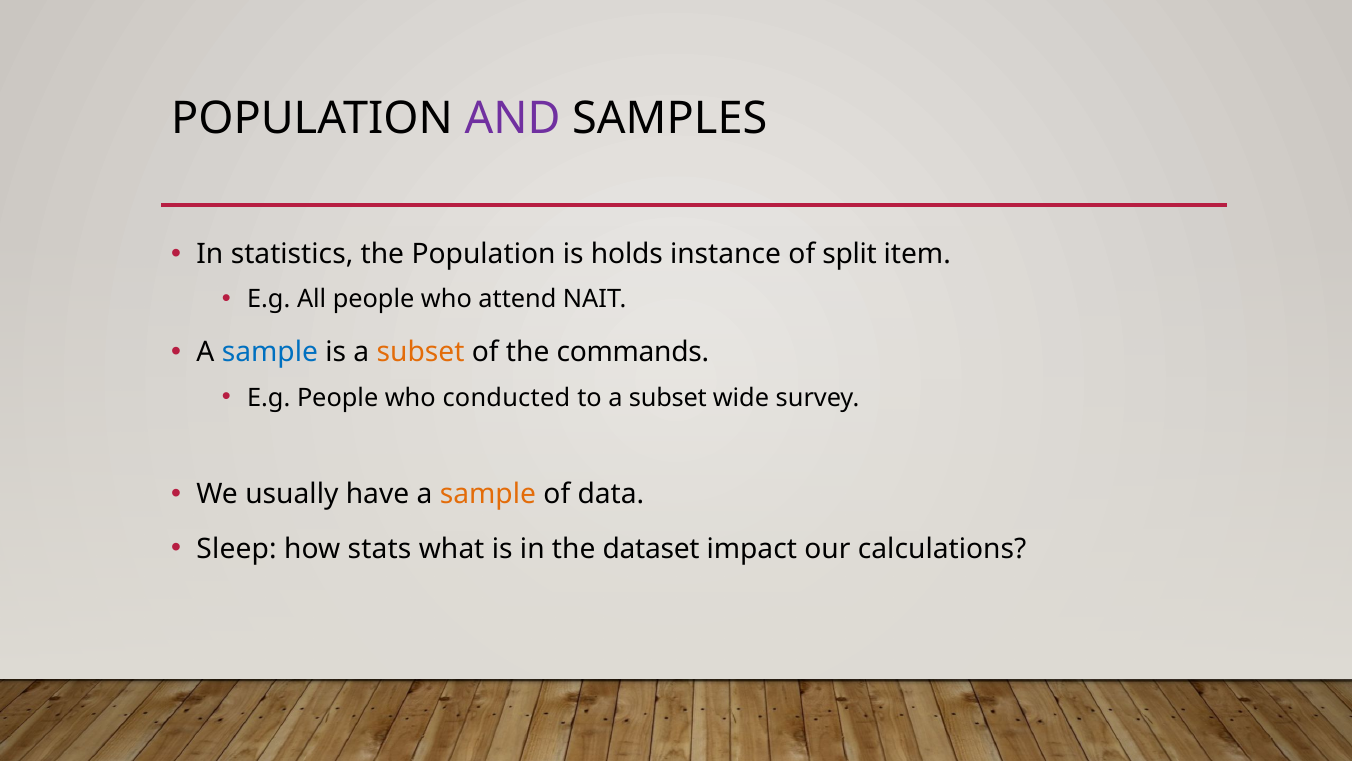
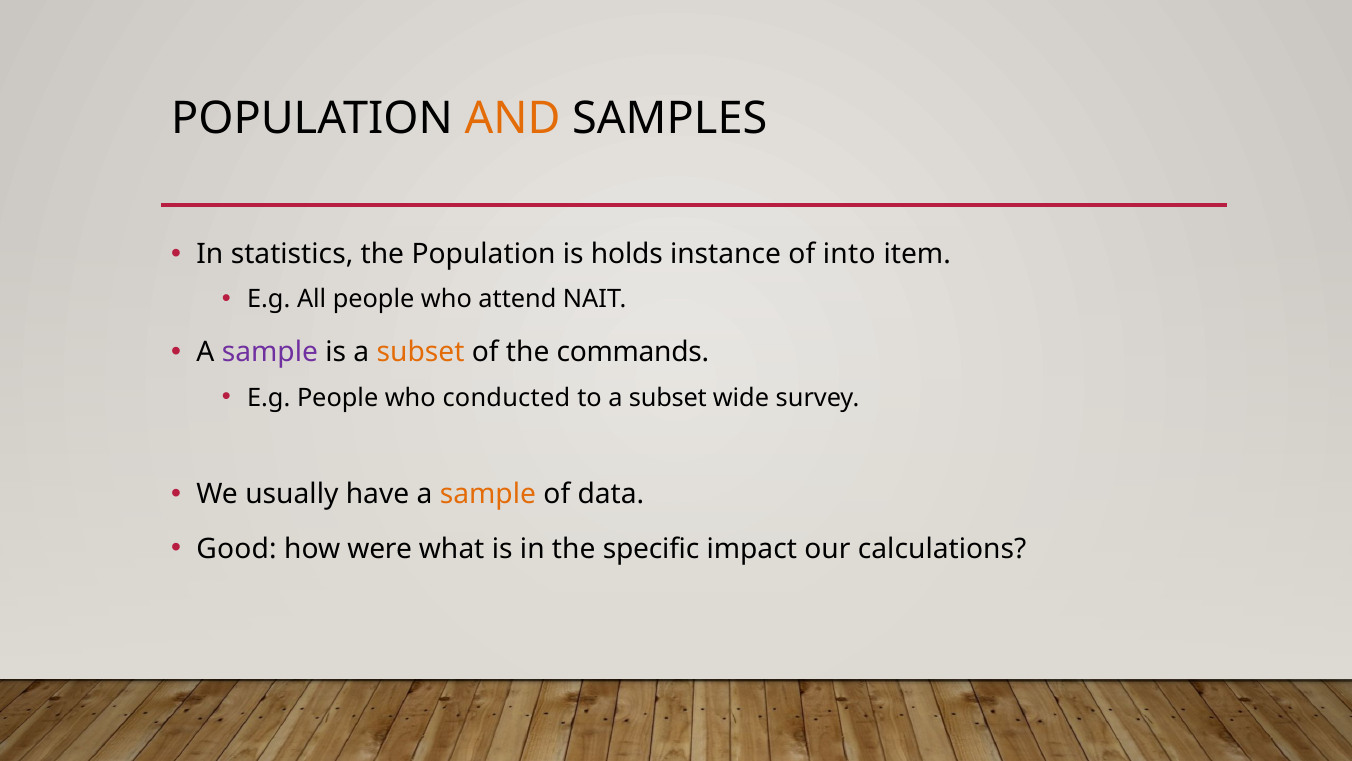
AND colour: purple -> orange
split: split -> into
sample at (270, 352) colour: blue -> purple
Sleep: Sleep -> Good
stats: stats -> were
dataset: dataset -> specific
